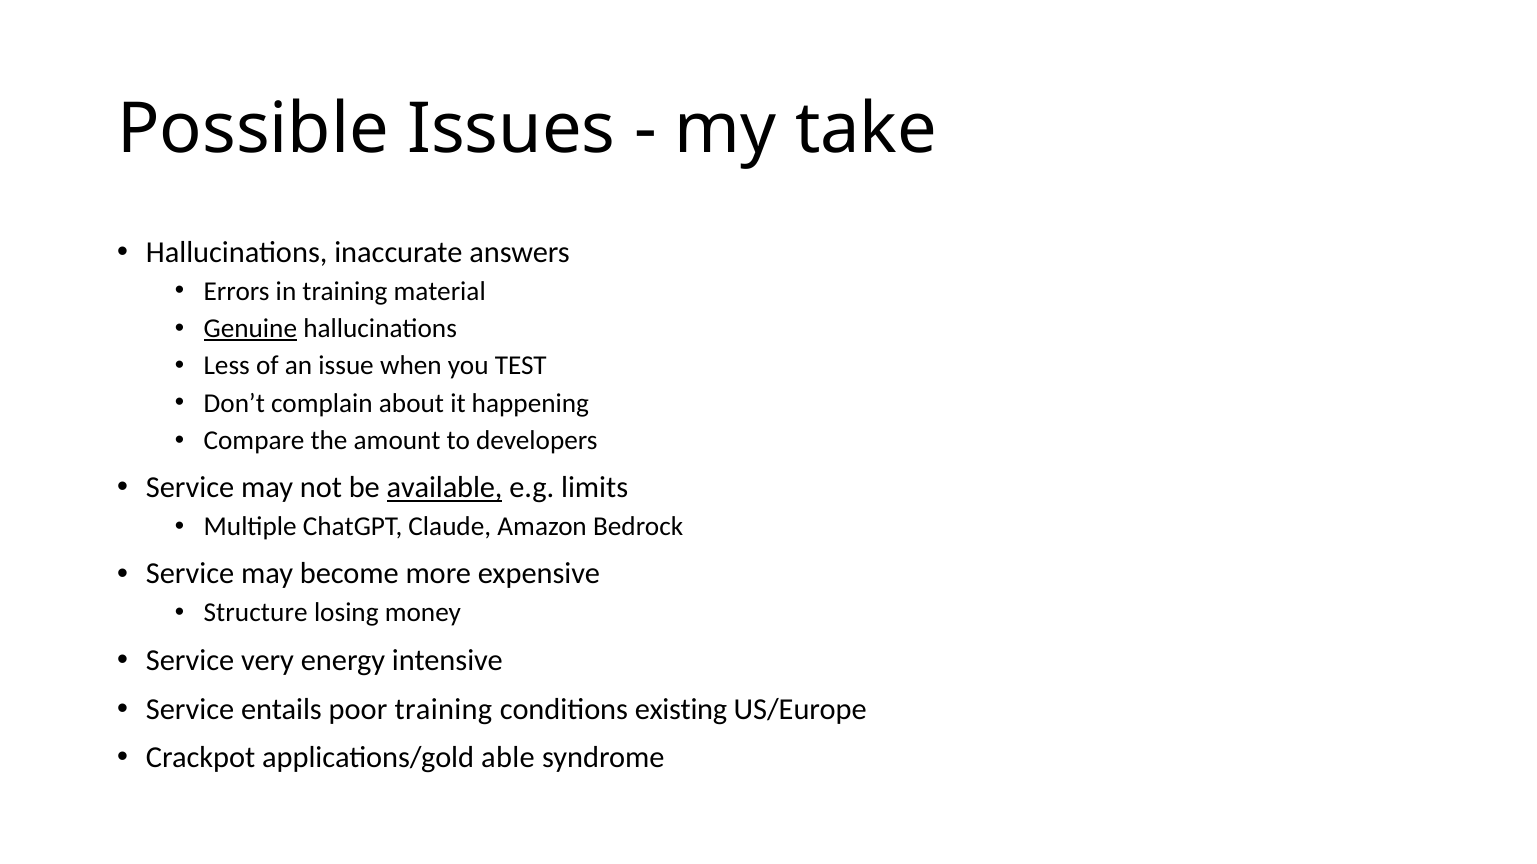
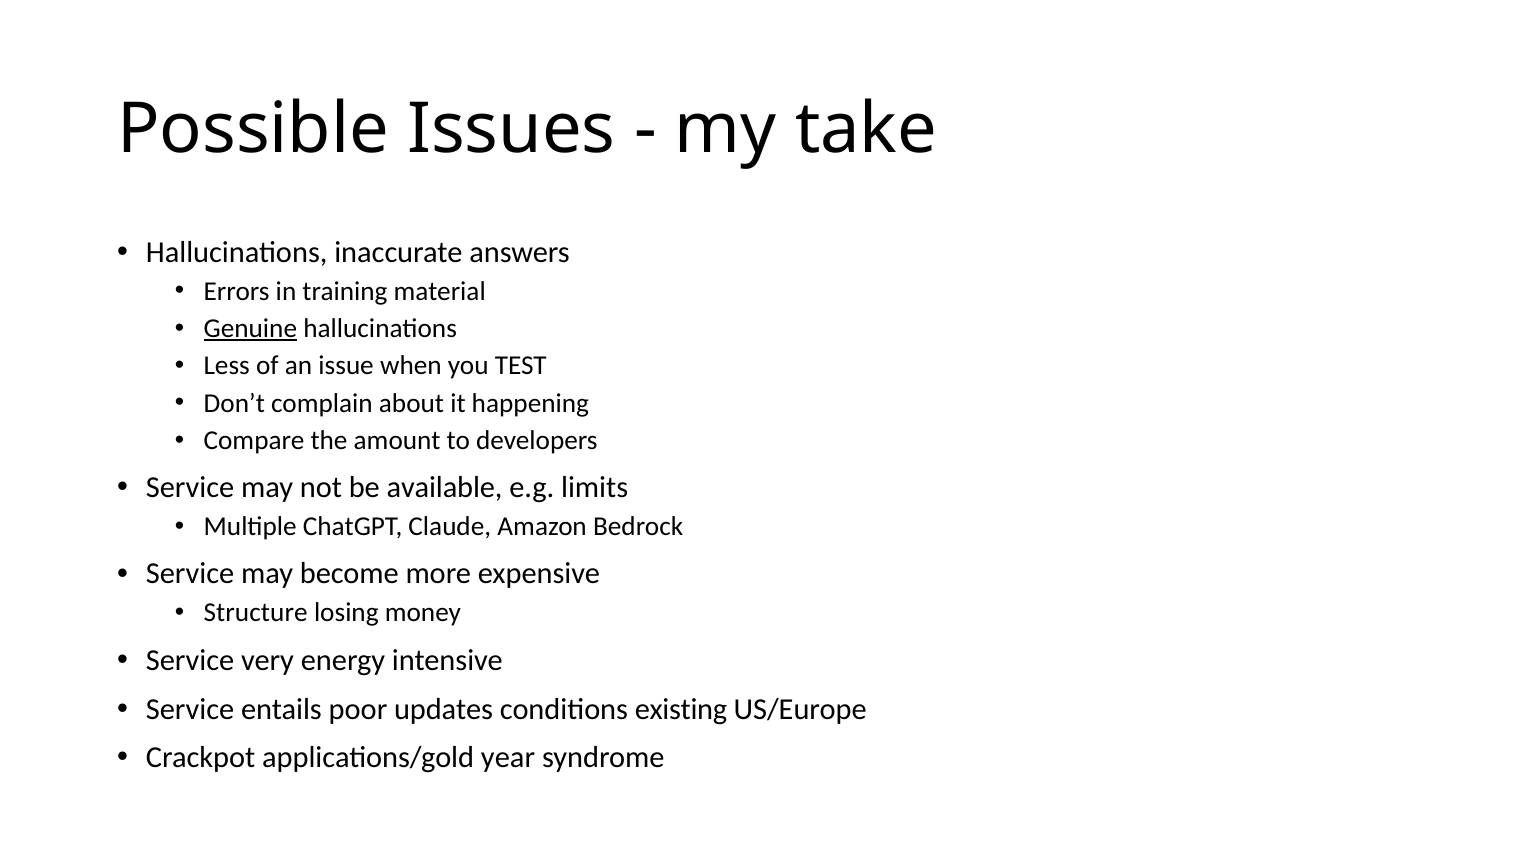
available underline: present -> none
poor training: training -> updates
able: able -> year
